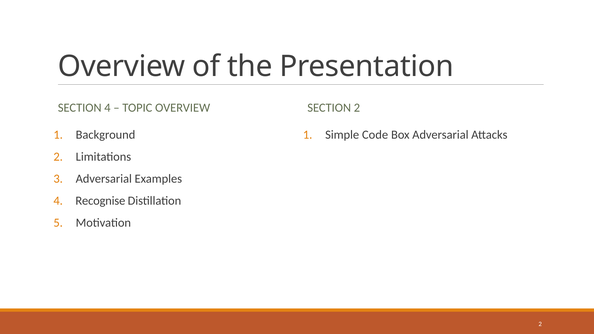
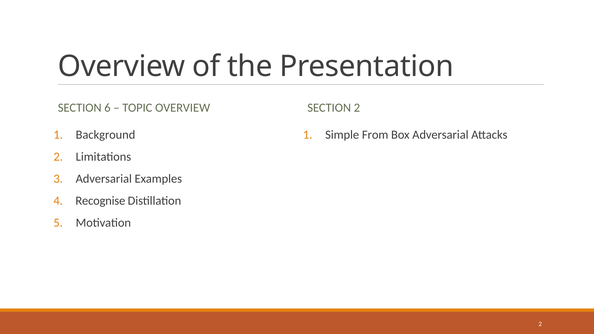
SECTION 4: 4 -> 6
Code: Code -> From
